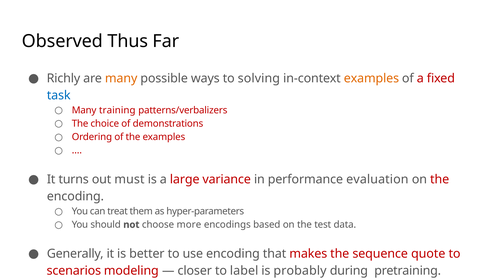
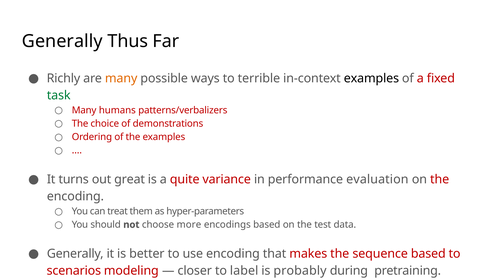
Observed at (62, 41): Observed -> Generally
solving: solving -> terrible
examples at (371, 78) colour: orange -> black
task colour: blue -> green
training: training -> humans
must: must -> great
large: large -> quite
sequence quote: quote -> based
